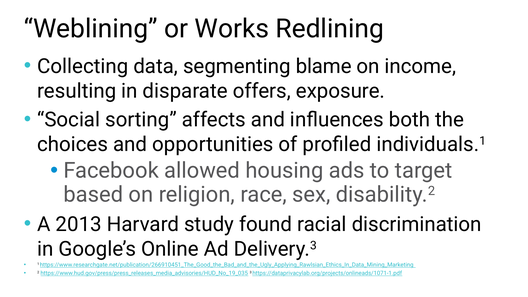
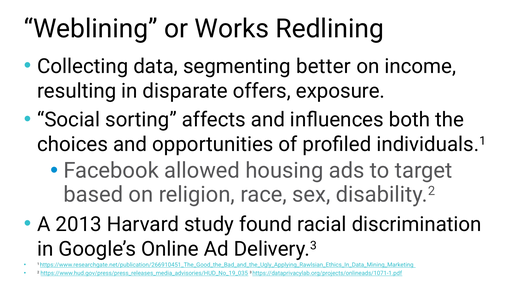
blame: blame -> better
